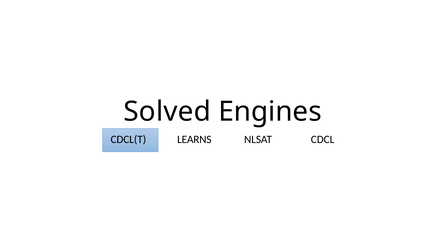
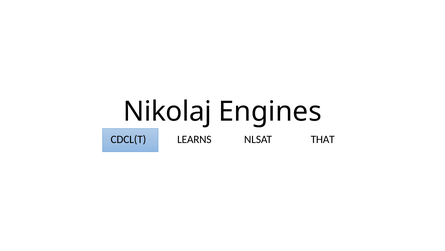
Solved: Solved -> Nikolaj
CDCL: CDCL -> THAT
